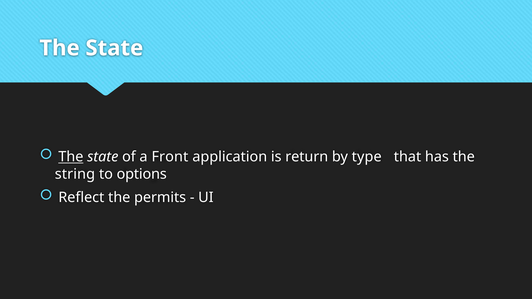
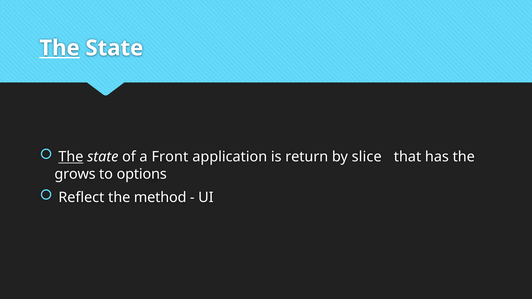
The at (60, 48) underline: none -> present
type: type -> slice
string: string -> grows
permits: permits -> method
